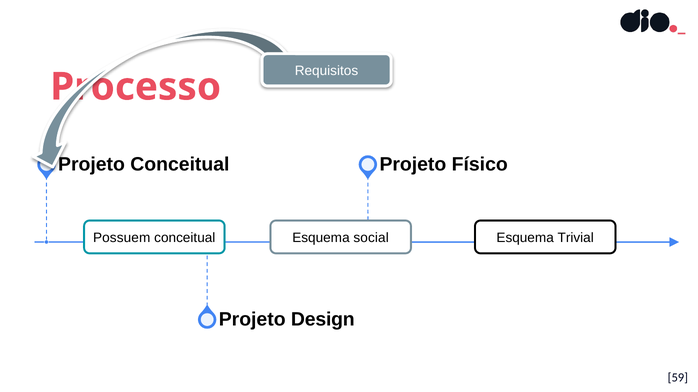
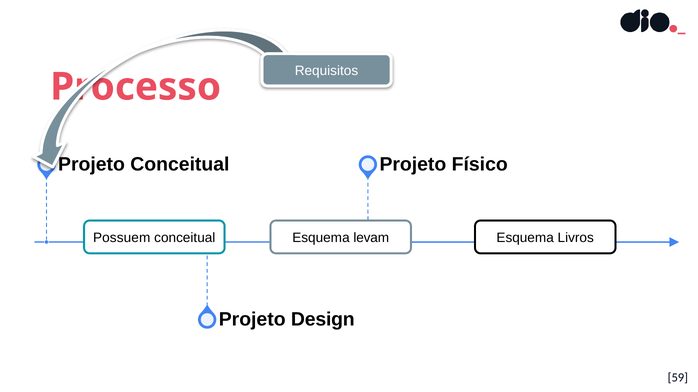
social: social -> levam
Trivial: Trivial -> Livros
